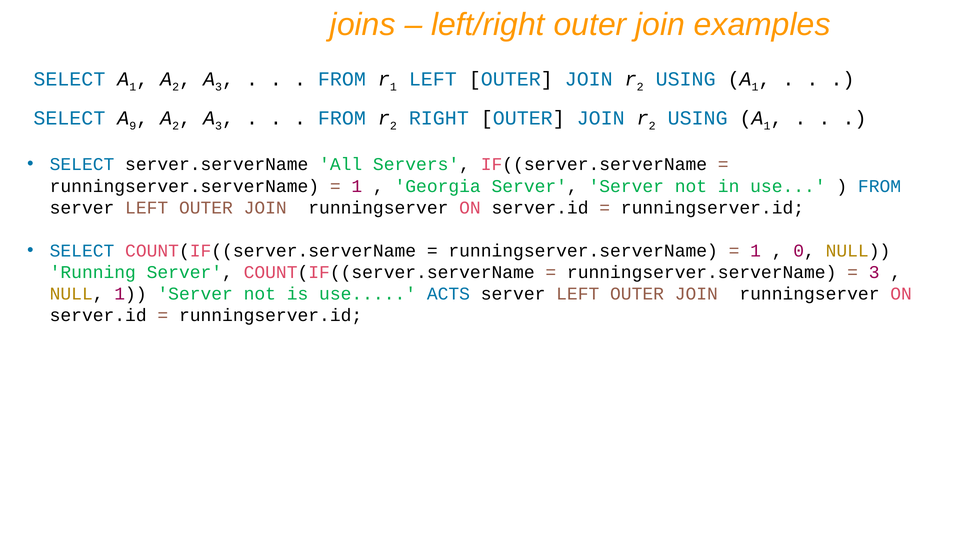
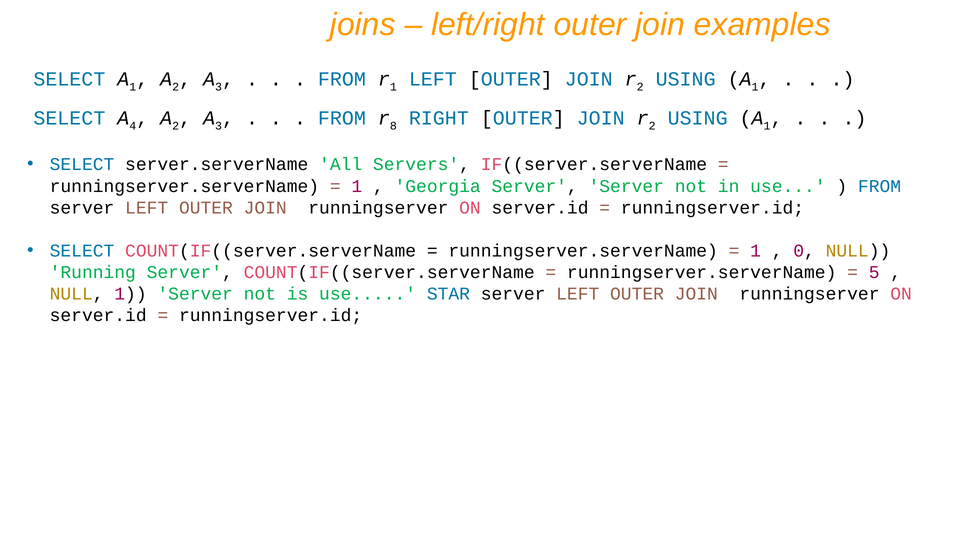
9: 9 -> 4
2 at (393, 126): 2 -> 8
3 at (874, 272): 3 -> 5
ACTS: ACTS -> STAR
